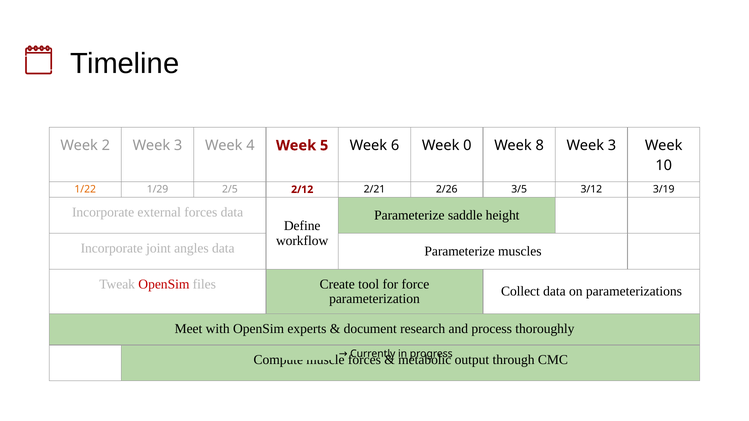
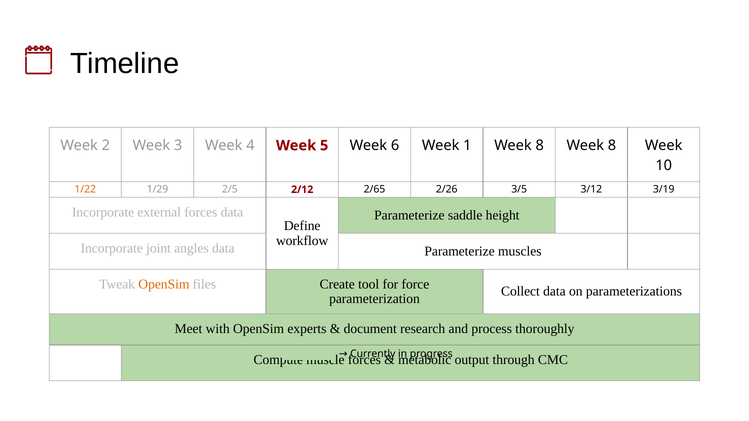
0: 0 -> 1
8 Week 3: 3 -> 8
2/21: 2/21 -> 2/65
OpenSim at (164, 284) colour: red -> orange
